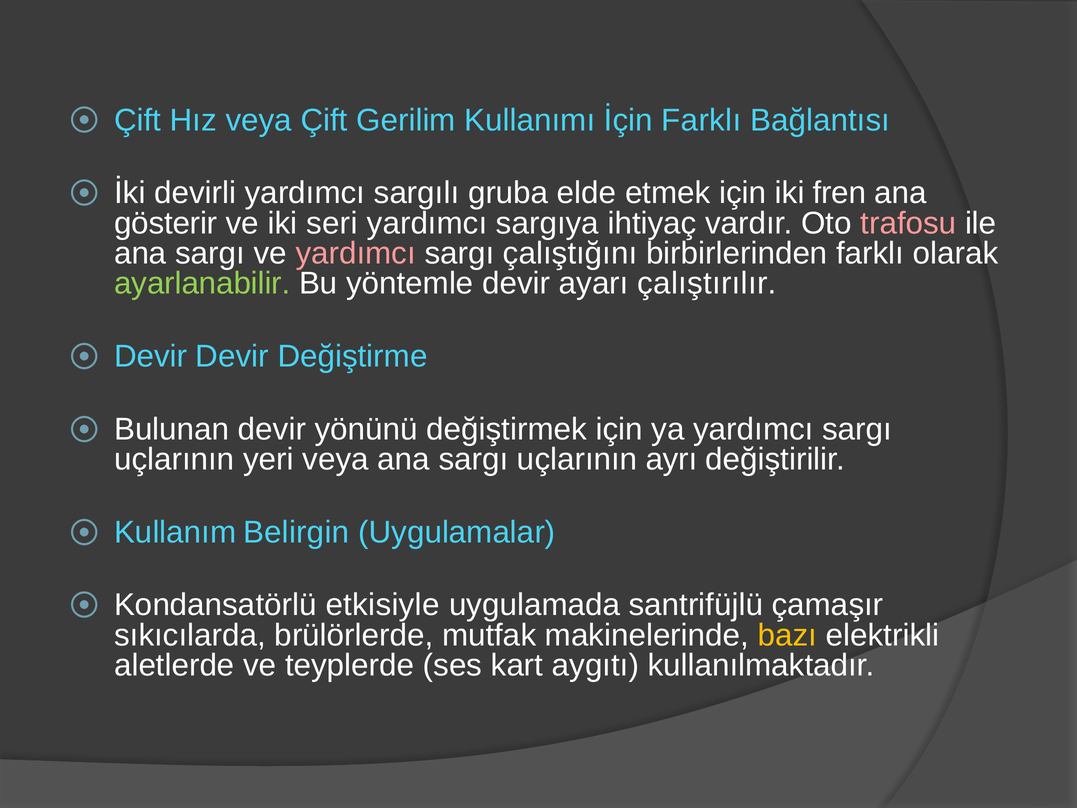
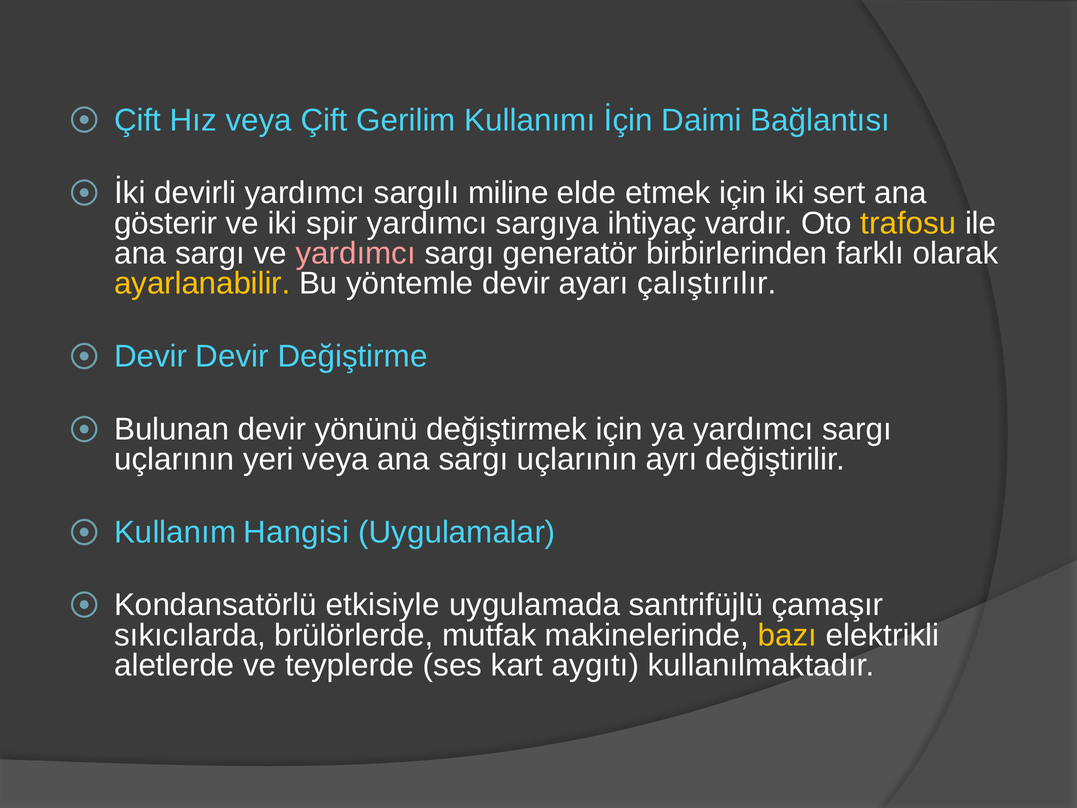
İçin Farklı: Farklı -> Daimi
gruba: gruba -> miline
fren: fren -> sert
seri: seri -> spir
trafosu colour: pink -> yellow
çalıştığını: çalıştığını -> generatör
ayarlanabilir colour: light green -> yellow
Belirgin: Belirgin -> Hangisi
